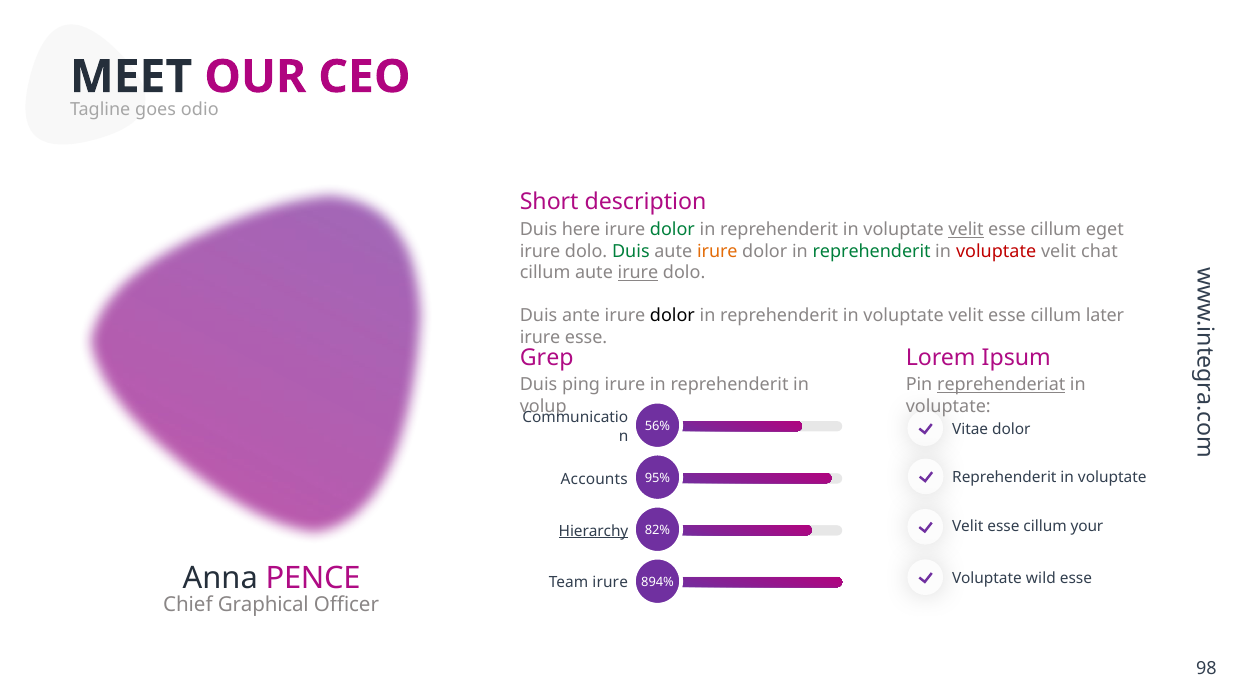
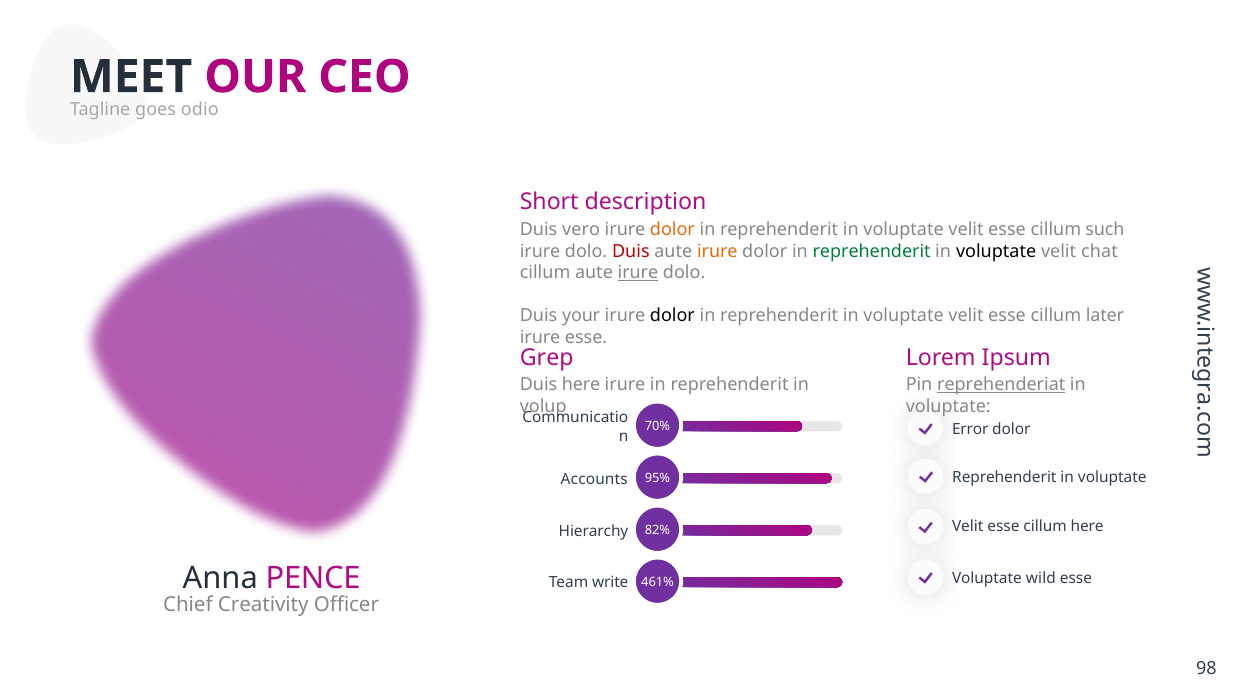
here: here -> vero
dolor at (672, 229) colour: green -> orange
velit at (966, 229) underline: present -> none
eget: eget -> such
Duis at (631, 251) colour: green -> red
voluptate at (996, 251) colour: red -> black
ante: ante -> your
Duis ping: ping -> here
56%: 56% -> 70%
Vitae: Vitae -> Error
cillum your: your -> here
Hierarchy underline: present -> none
Team irure: irure -> write
894%: 894% -> 461%
Graphical: Graphical -> Creativity
